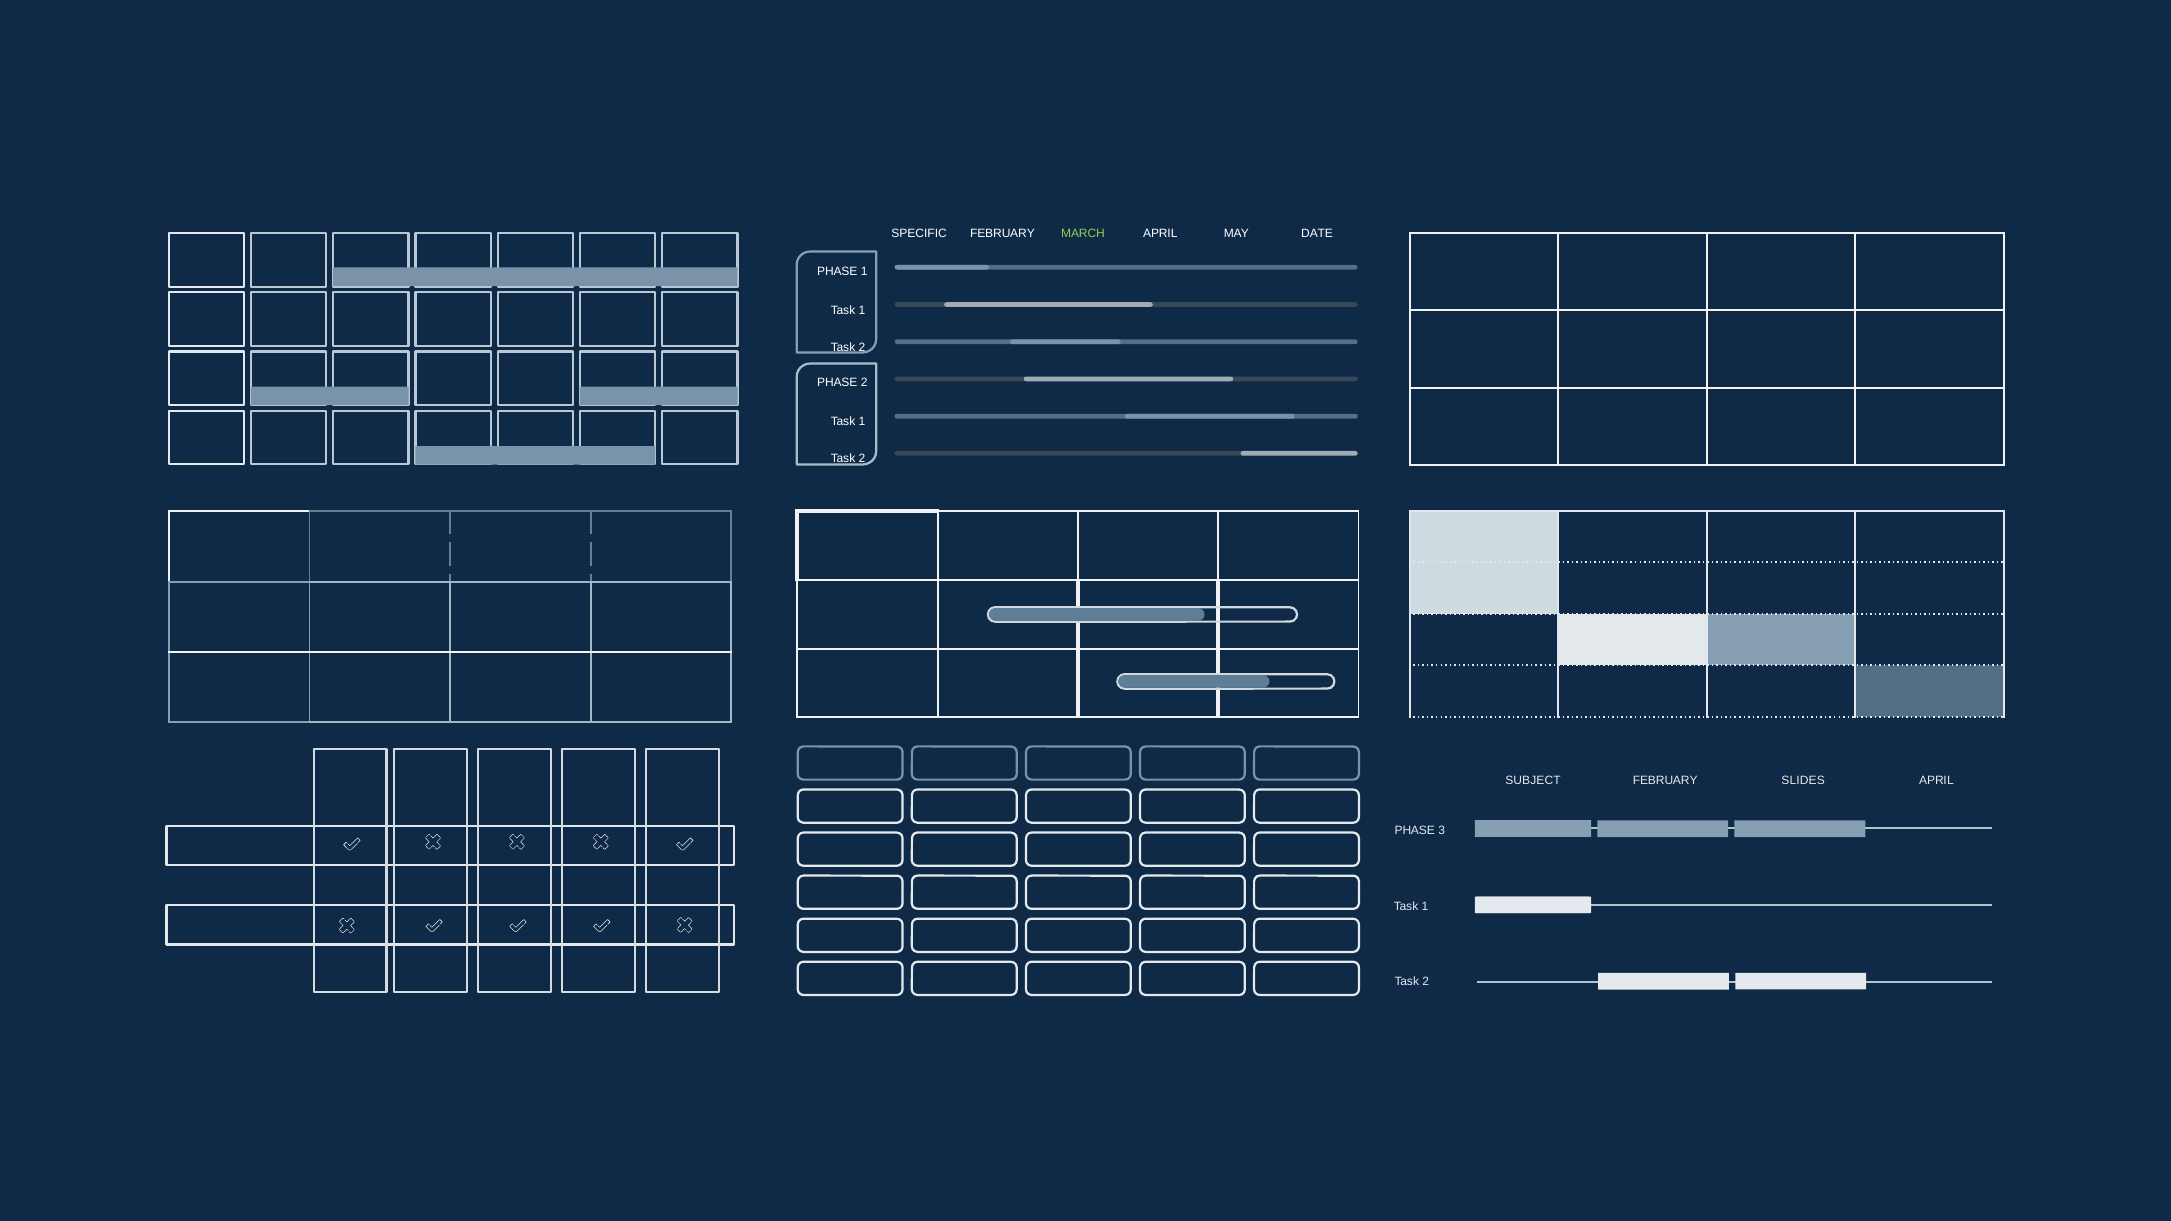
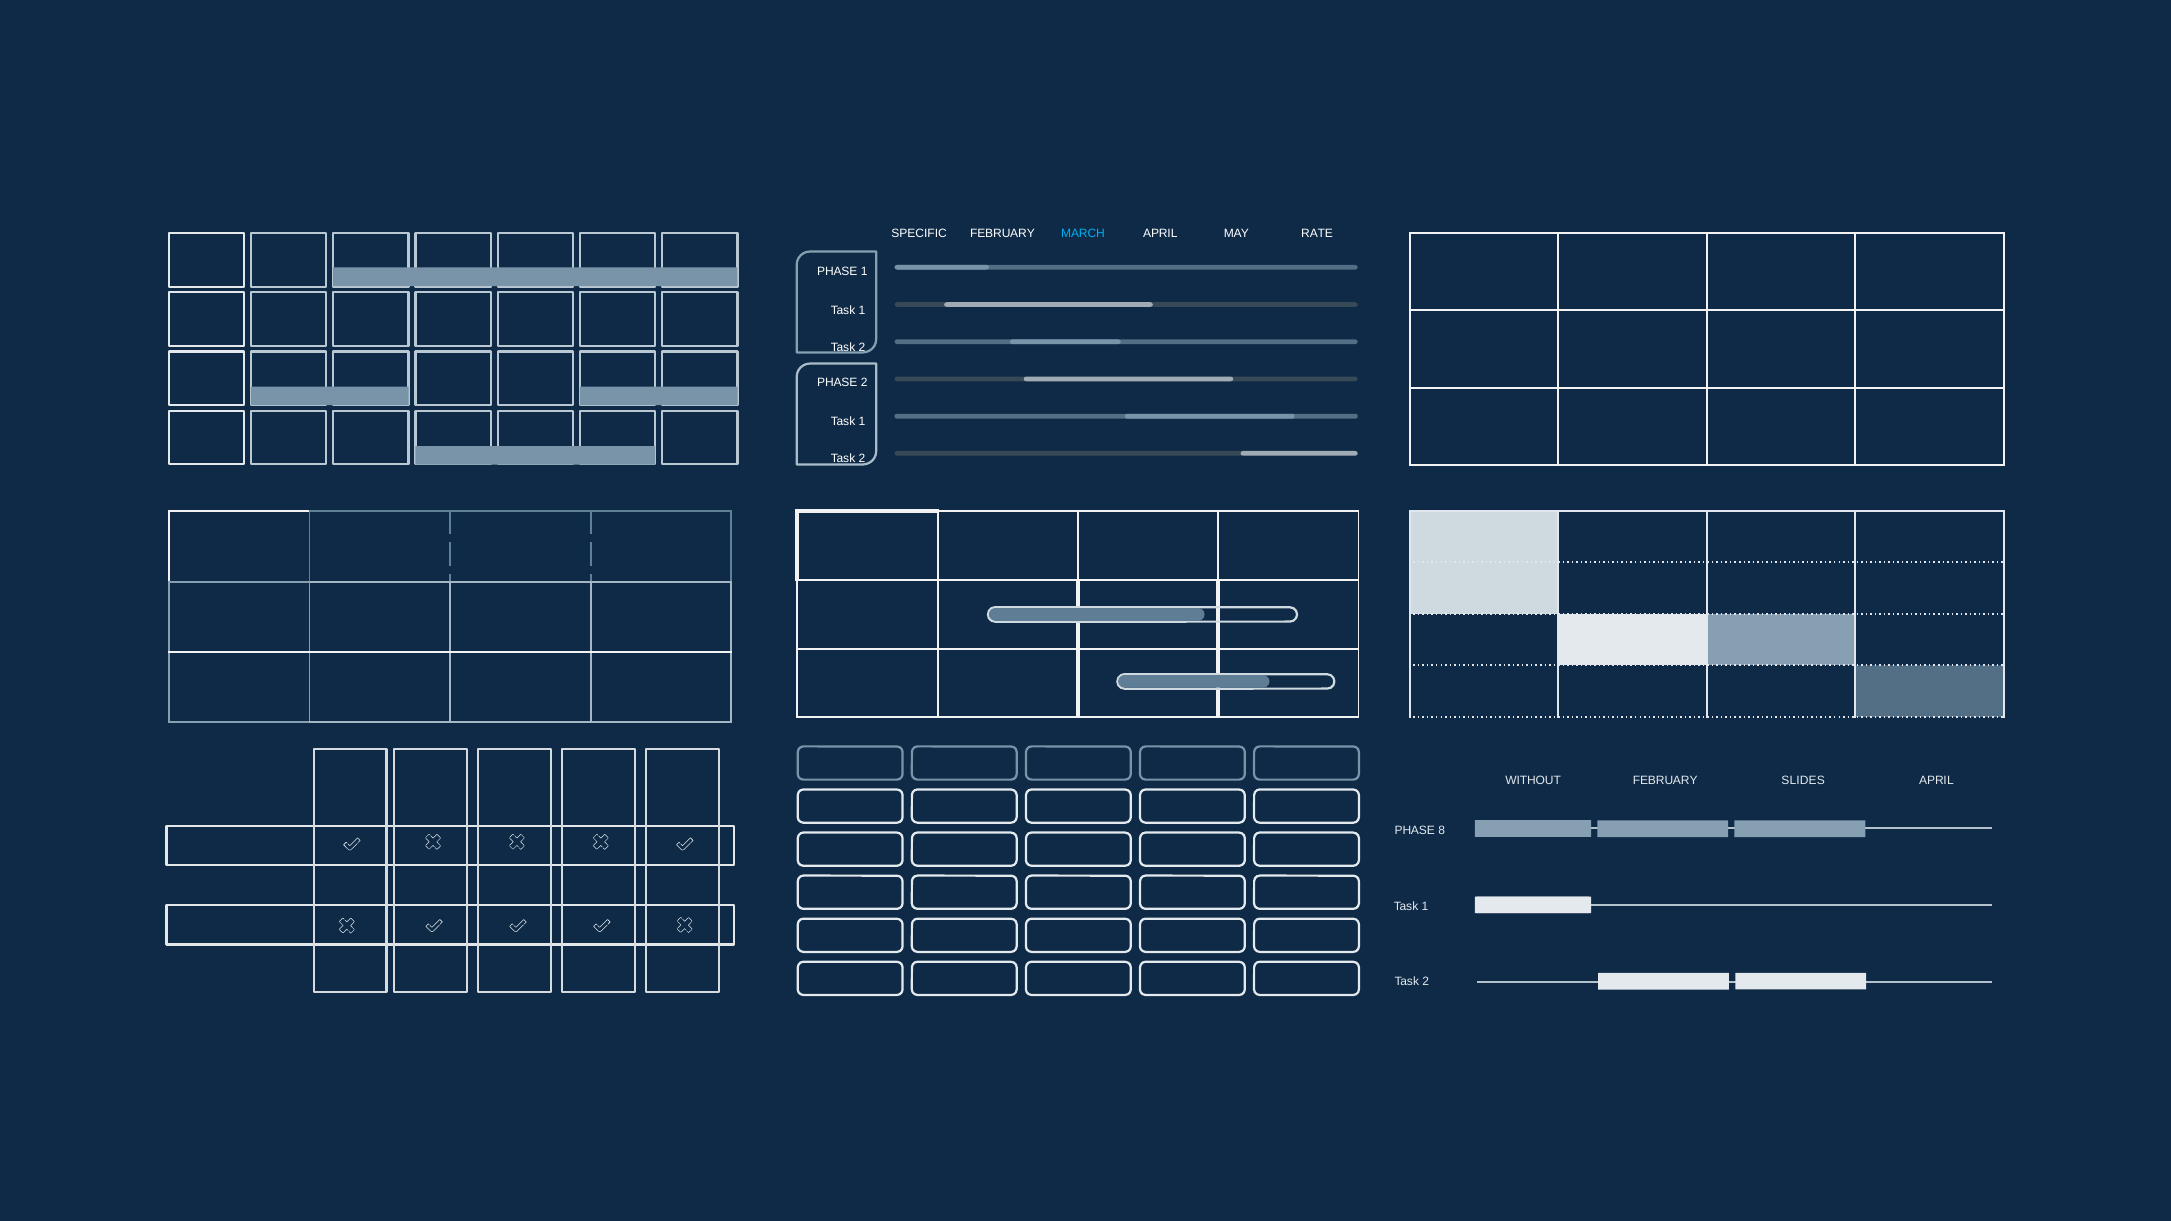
MARCH colour: light green -> light blue
DATE: DATE -> RATE
SUBJECT: SUBJECT -> WITHOUT
3: 3 -> 8
